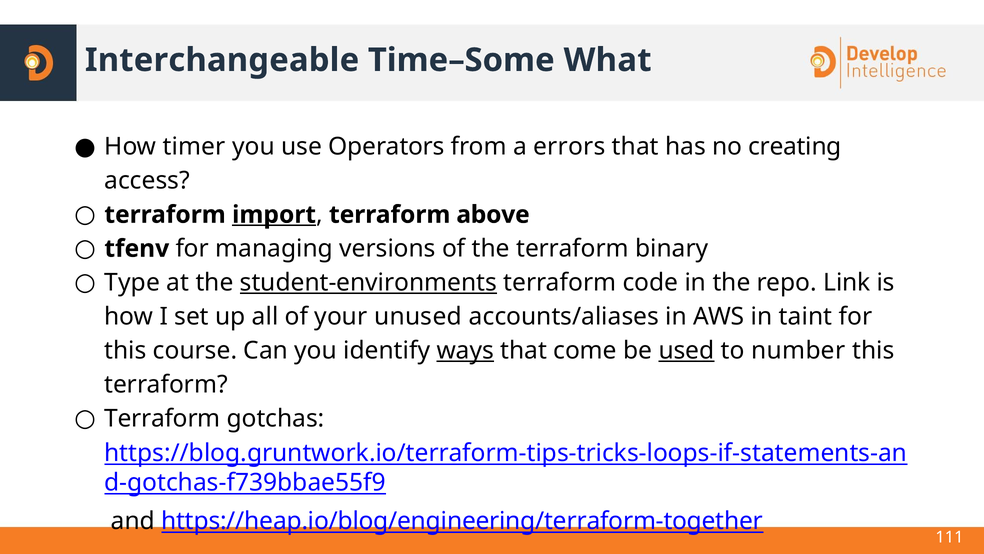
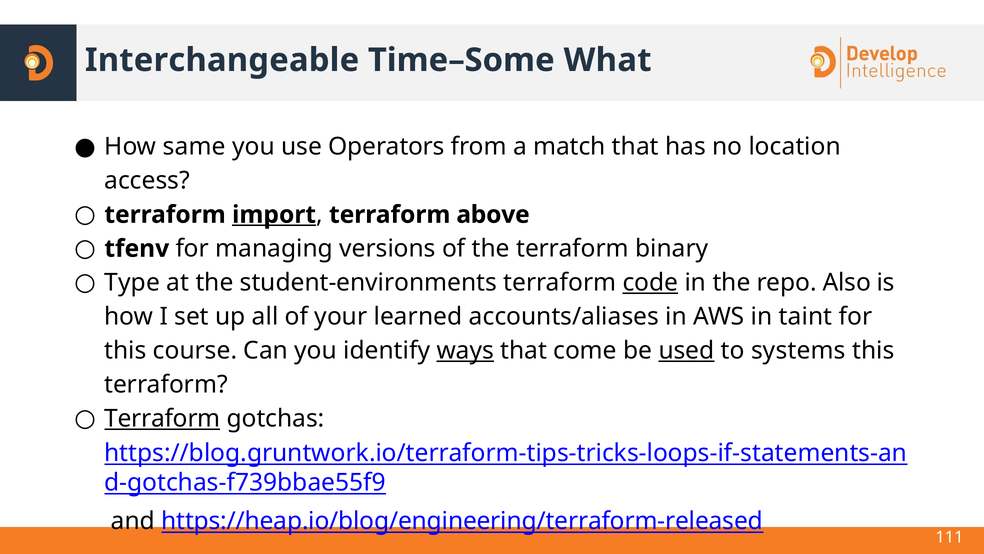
timer: timer -> same
errors: errors -> match
creating: creating -> location
student-environments underline: present -> none
code underline: none -> present
Link: Link -> Also
unused: unused -> learned
number: number -> systems
Terraform at (162, 418) underline: none -> present
https://heap.io/blog/engineering/terraform-together: https://heap.io/blog/engineering/terraform-together -> https://heap.io/blog/engineering/terraform-released
